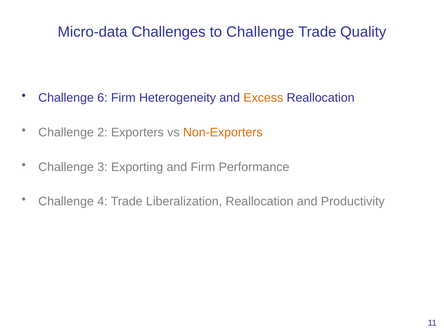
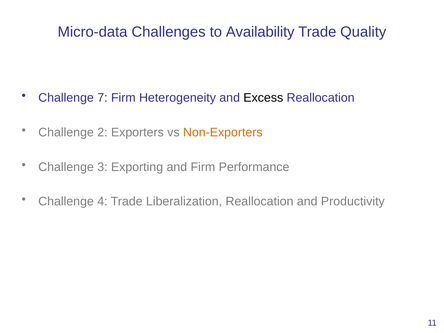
to Challenge: Challenge -> Availability
6: 6 -> 7
Excess colour: orange -> black
